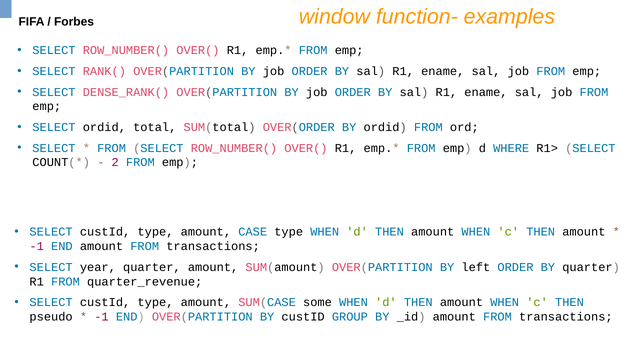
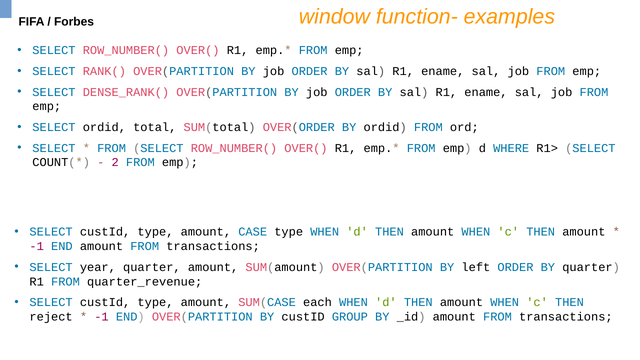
some: some -> each
pseudo: pseudo -> reject
